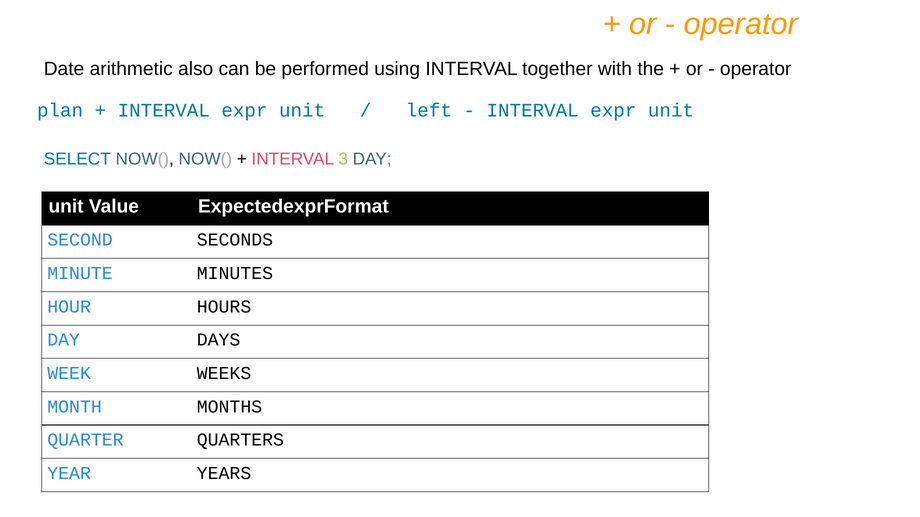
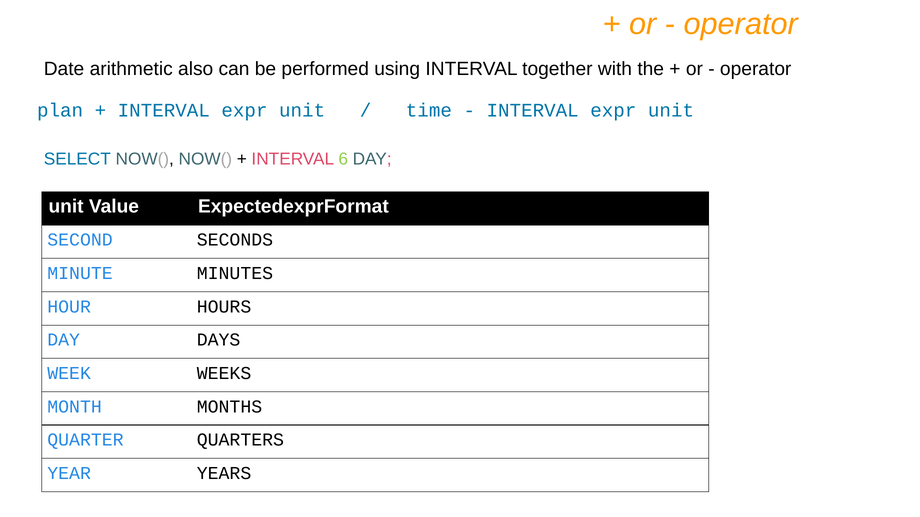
left: left -> time
3: 3 -> 6
